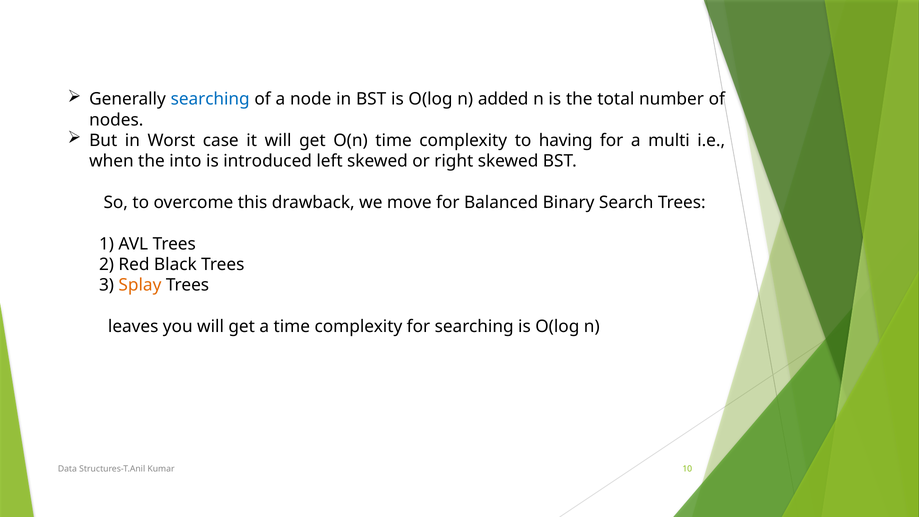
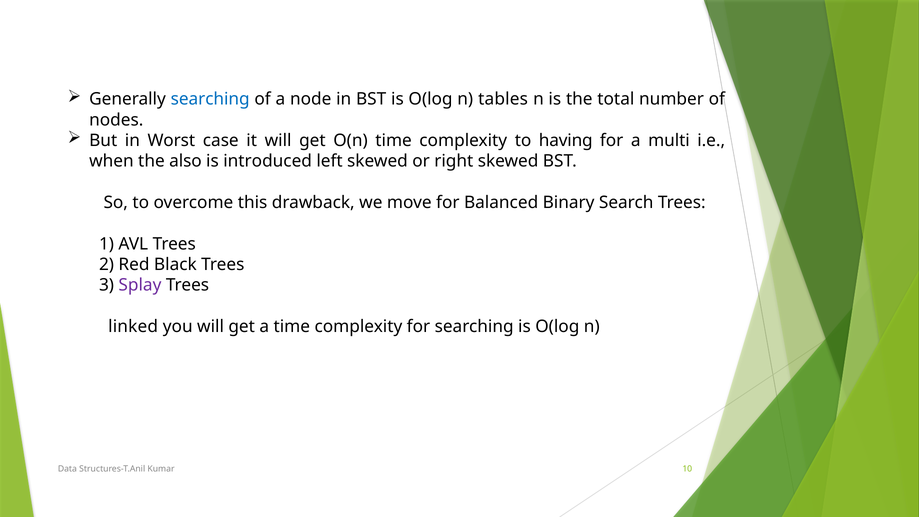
added: added -> tables
into: into -> also
Splay colour: orange -> purple
leaves: leaves -> linked
